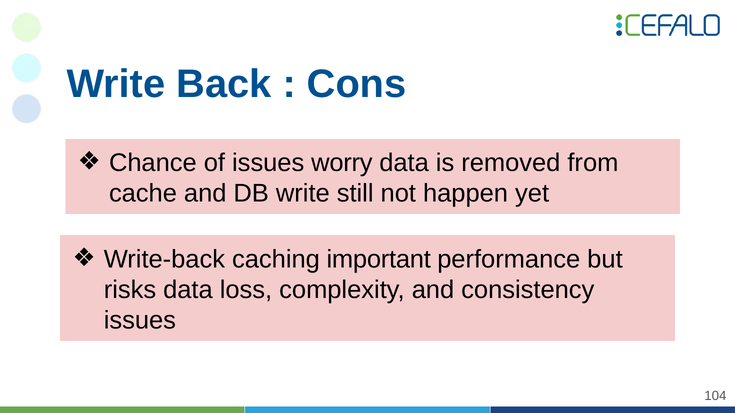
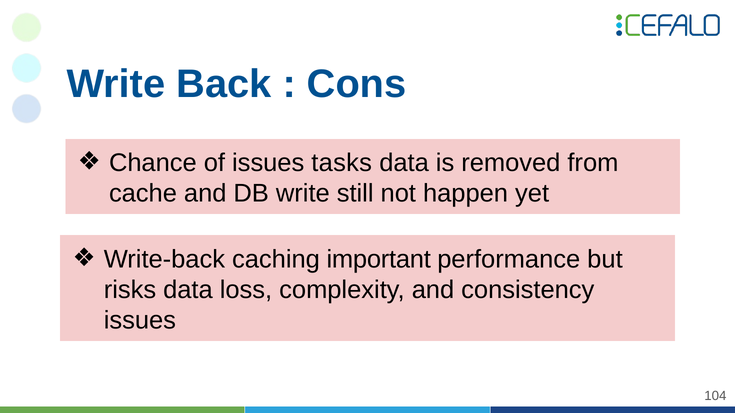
worry: worry -> tasks
